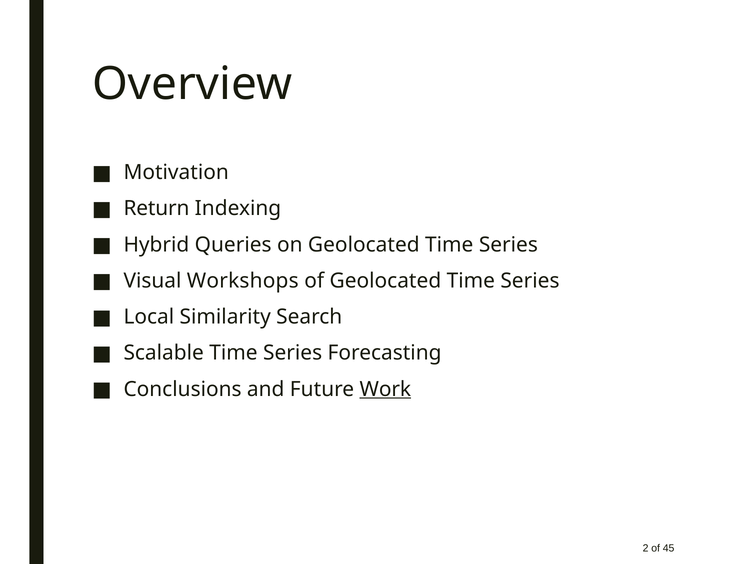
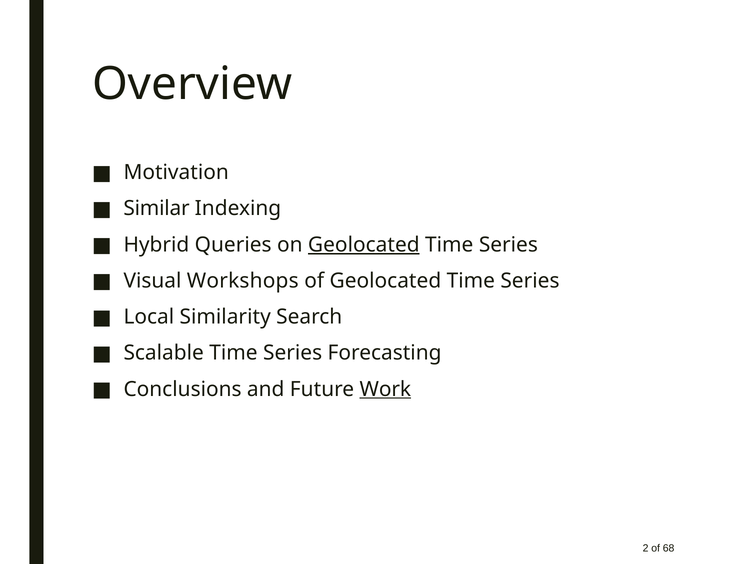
Return: Return -> Similar
Geolocated at (364, 244) underline: none -> present
45: 45 -> 68
